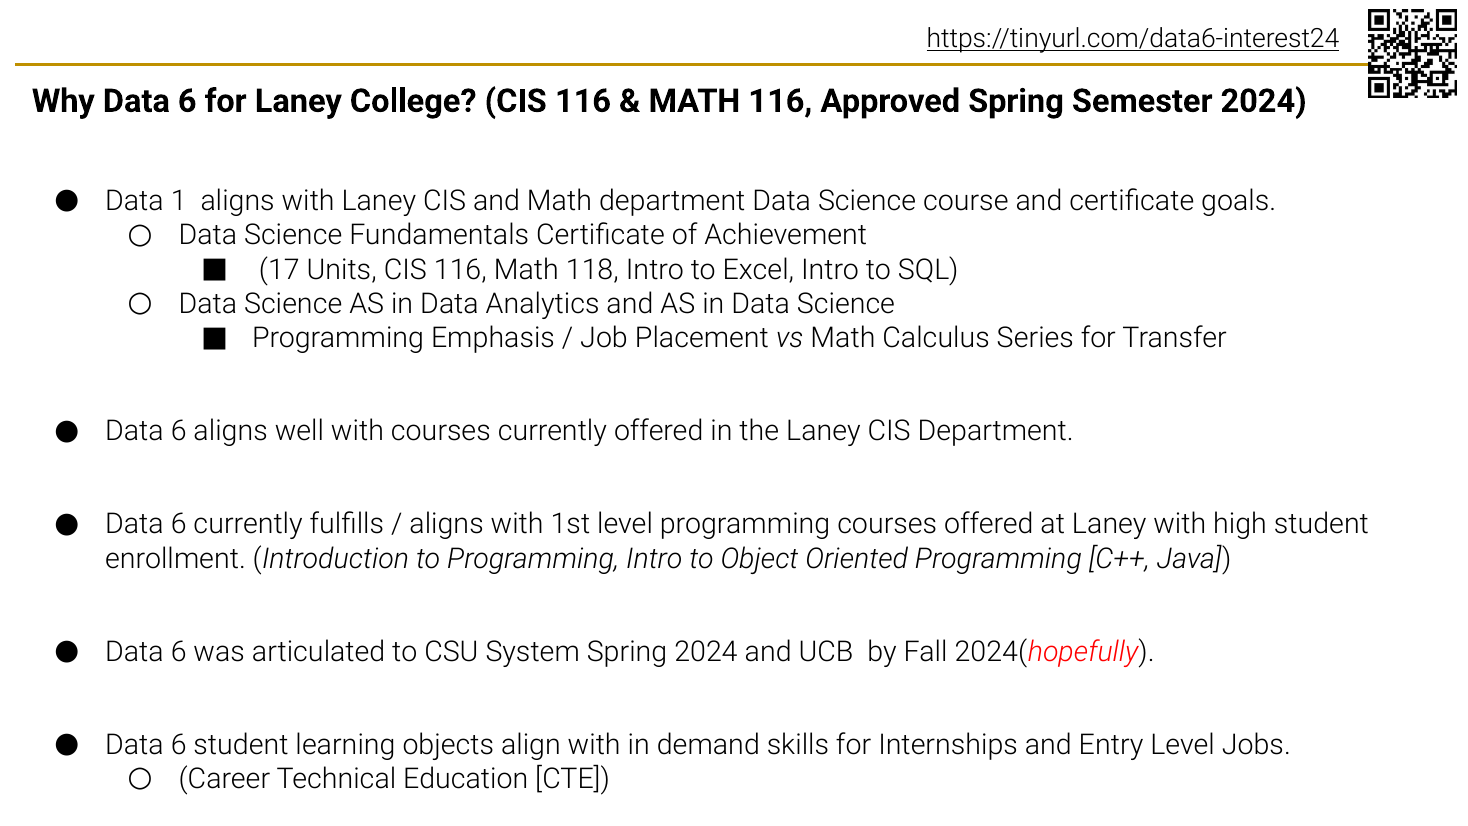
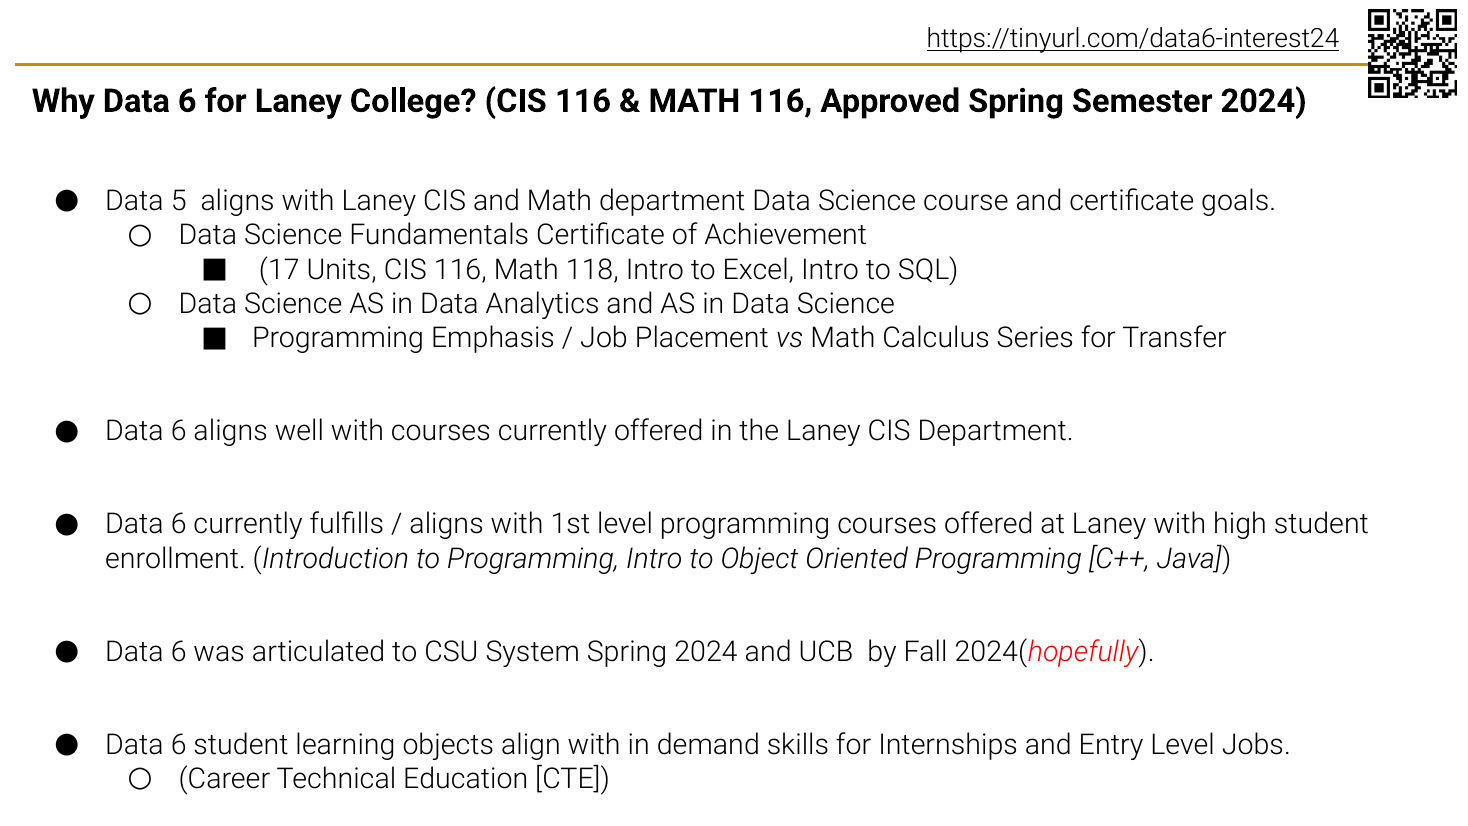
1: 1 -> 5
